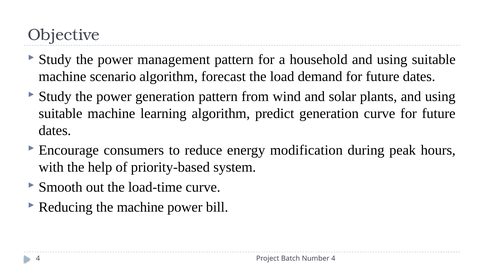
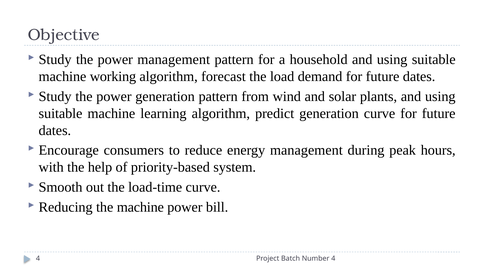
scenario: scenario -> working
energy modification: modification -> management
